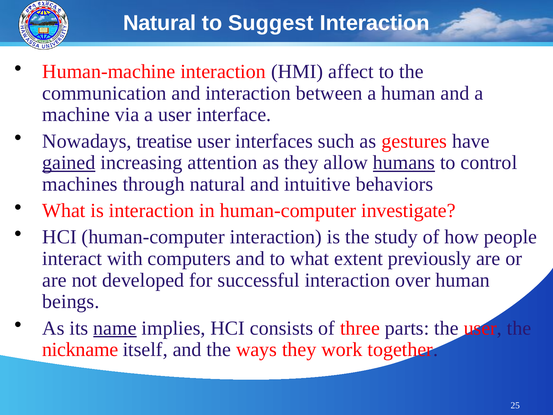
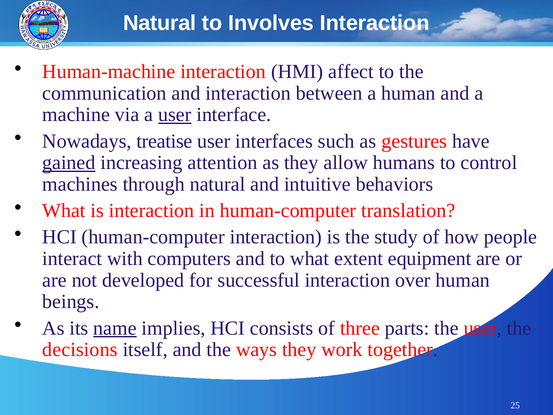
Suggest: Suggest -> Involves
user at (175, 115) underline: none -> present
humans underline: present -> none
investigate: investigate -> translation
previously: previously -> equipment
nickname: nickname -> decisions
